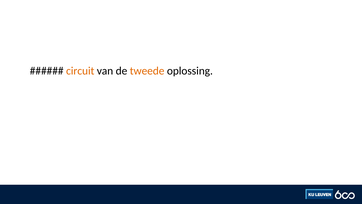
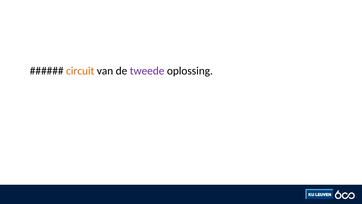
tweede colour: orange -> purple
